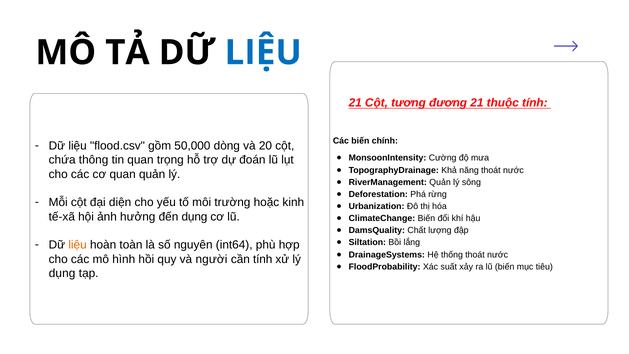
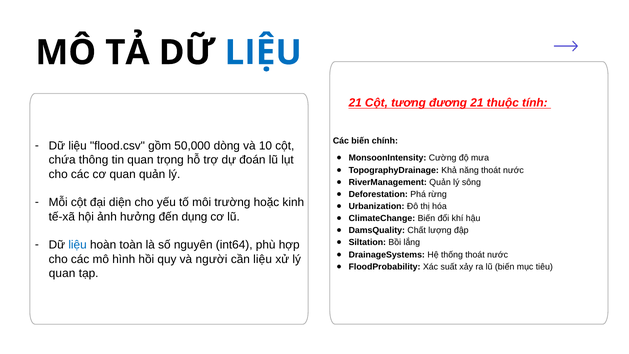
20: 20 -> 10
liệu at (78, 245) colour: orange -> blue
cần tính: tính -> liệu
dụng at (62, 273): dụng -> quan
